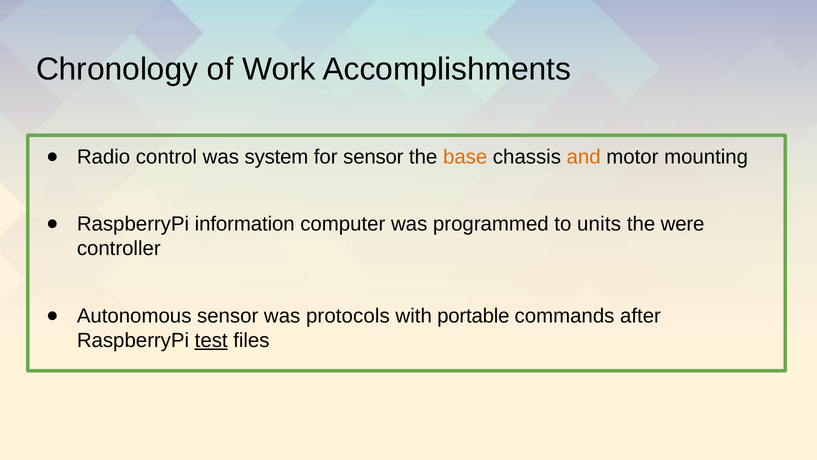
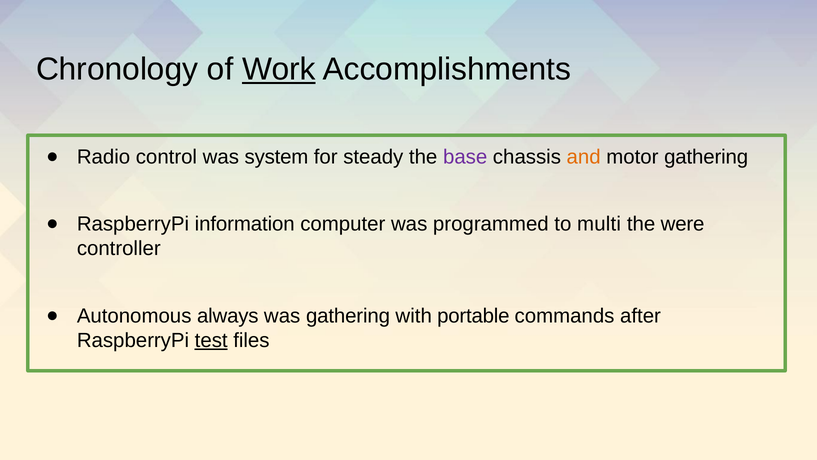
Work underline: none -> present
for sensor: sensor -> steady
base colour: orange -> purple
motor mounting: mounting -> gathering
units: units -> multi
Autonomous sensor: sensor -> always
was protocols: protocols -> gathering
